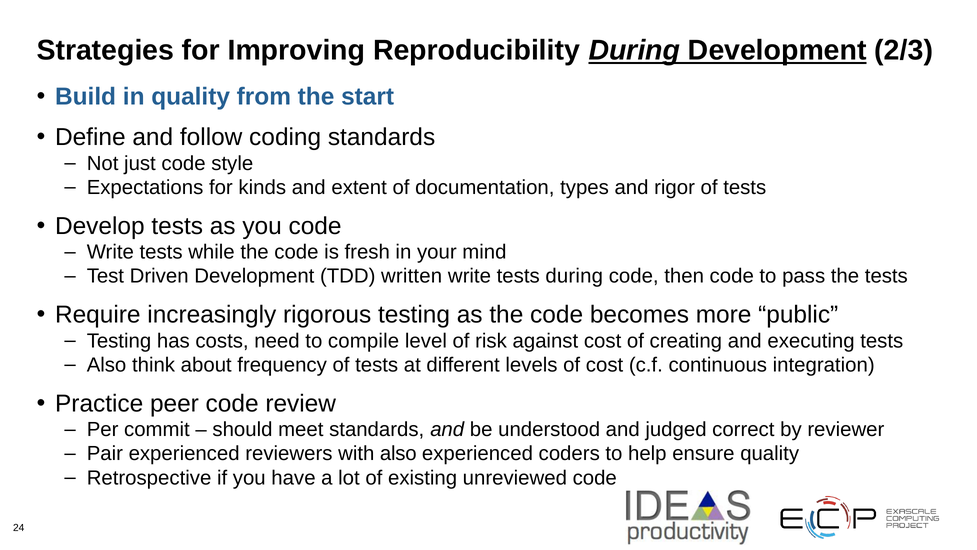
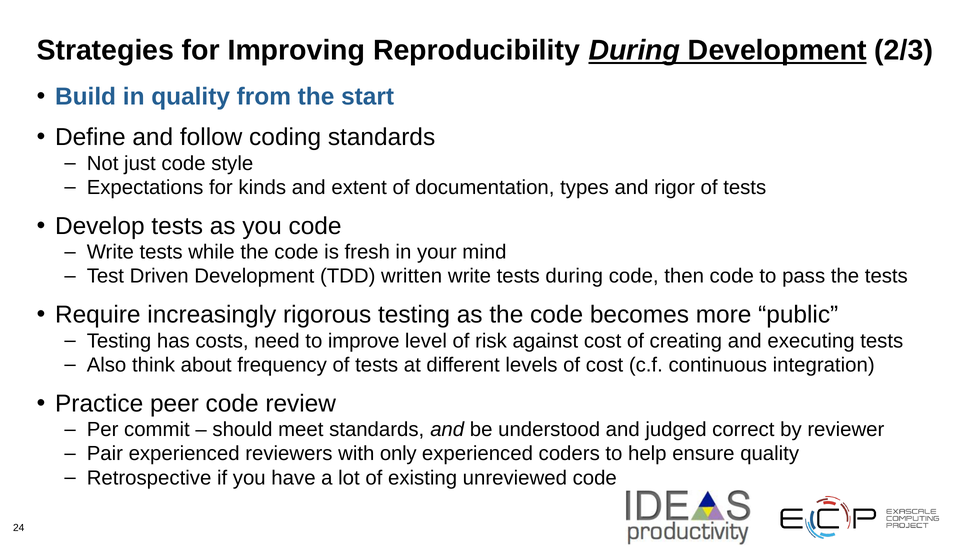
compile: compile -> improve
with also: also -> only
